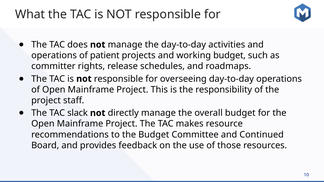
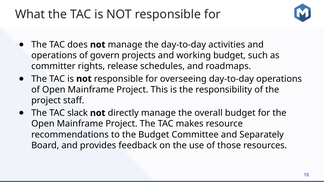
patient: patient -> govern
Continued: Continued -> Separately
